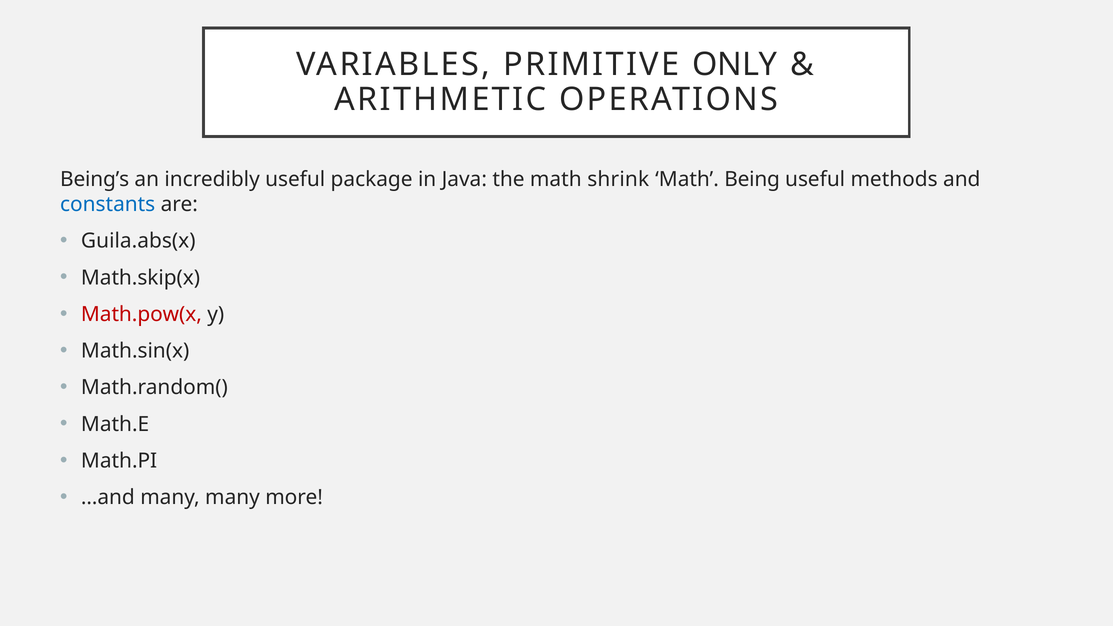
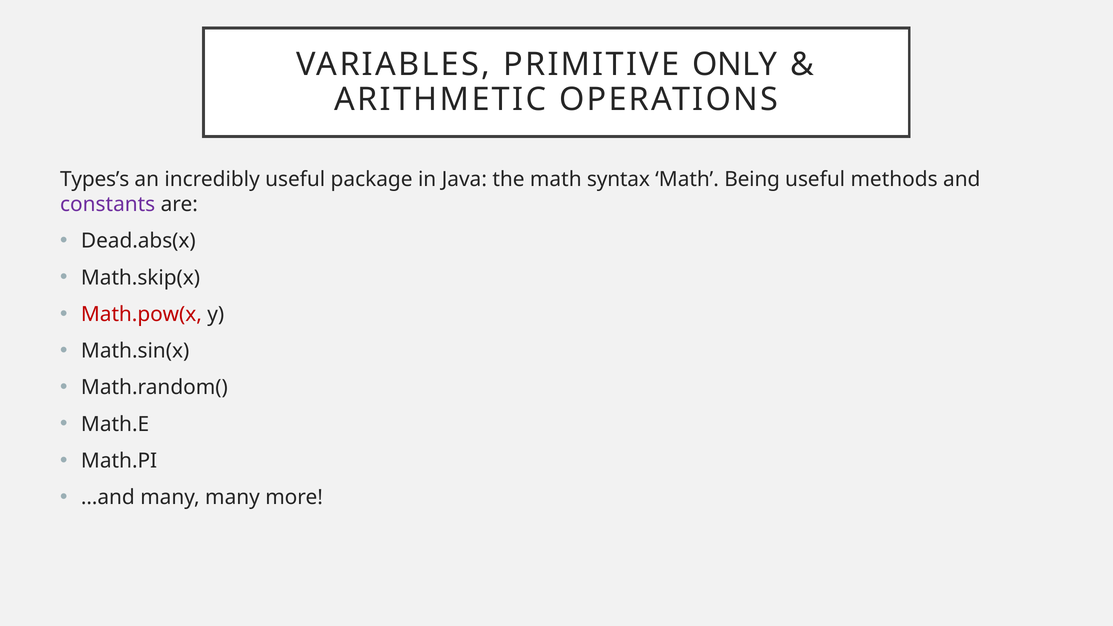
Being’s: Being’s -> Types’s
shrink: shrink -> syntax
constants colour: blue -> purple
Guila.abs(x: Guila.abs(x -> Dead.abs(x
